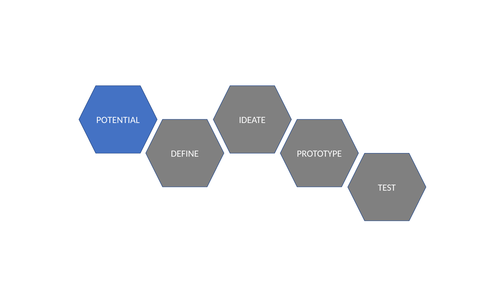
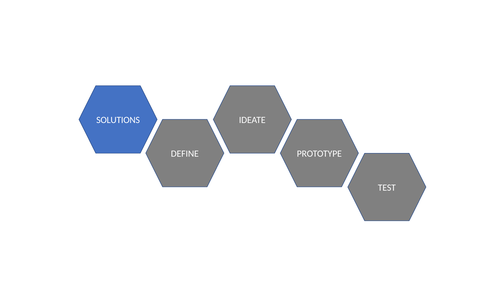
POTENTIAL: POTENTIAL -> SOLUTIONS
